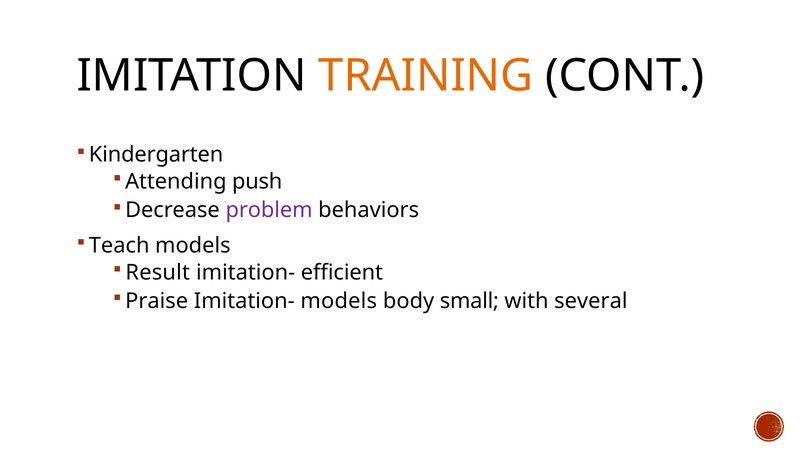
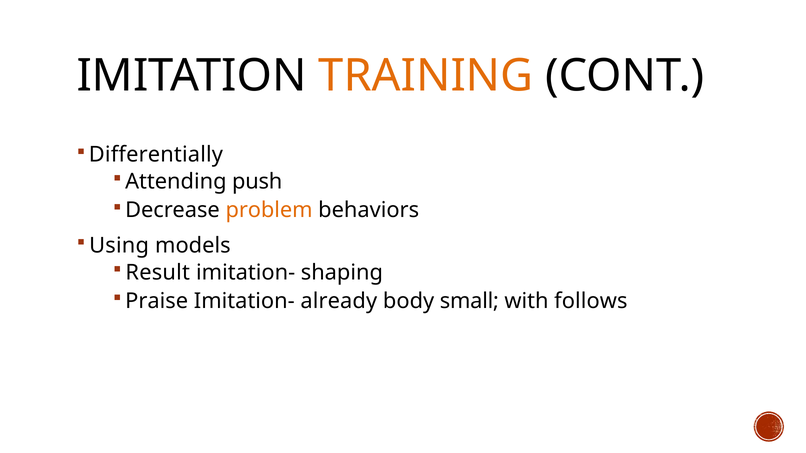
Kindergarten: Kindergarten -> Differentially
problem colour: purple -> orange
Teach: Teach -> Using
efficient: efficient -> shaping
Imitation- models: models -> already
several: several -> follows
